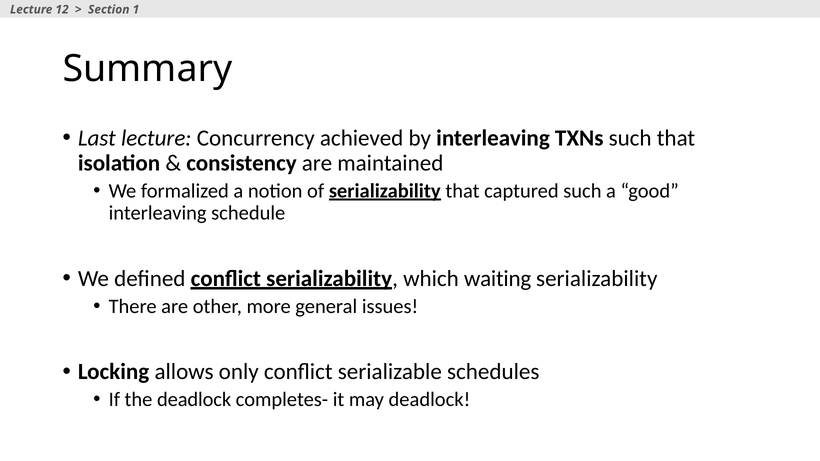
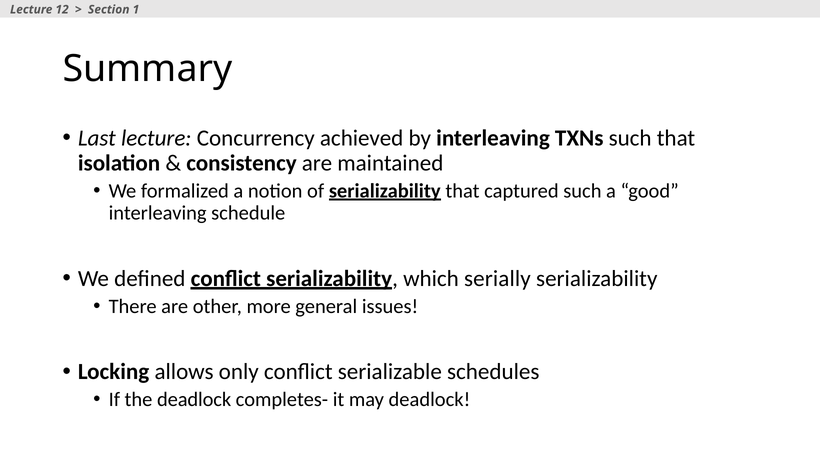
waiting: waiting -> serially
